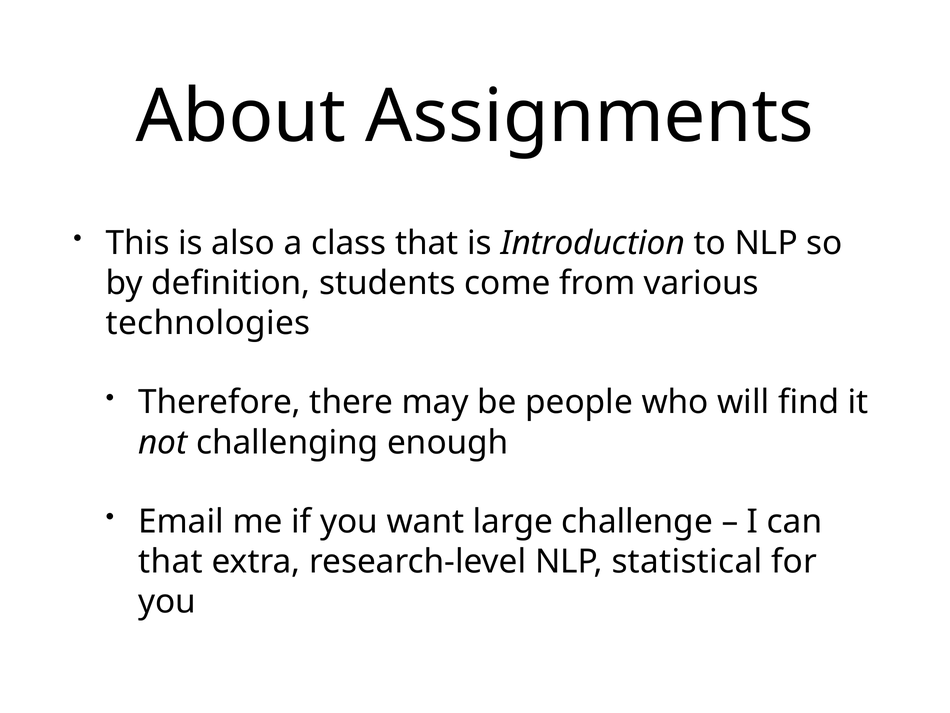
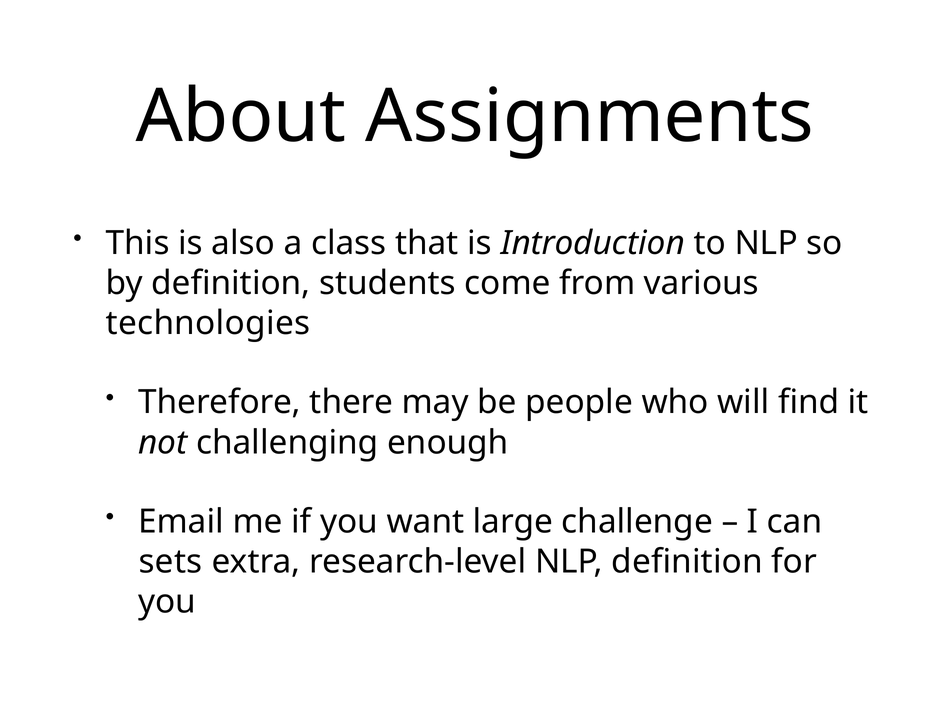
that at (171, 561): that -> sets
NLP statistical: statistical -> definition
